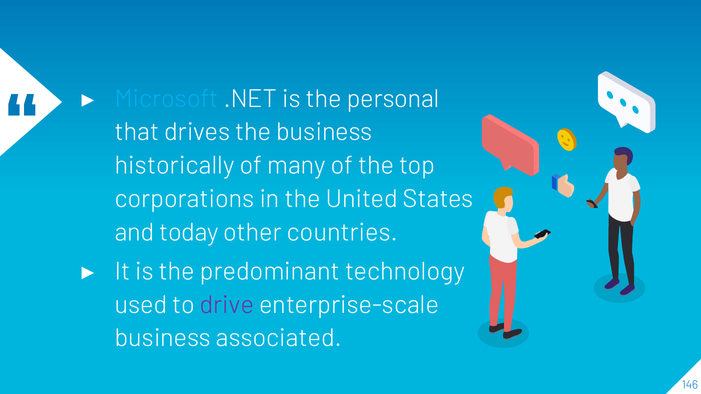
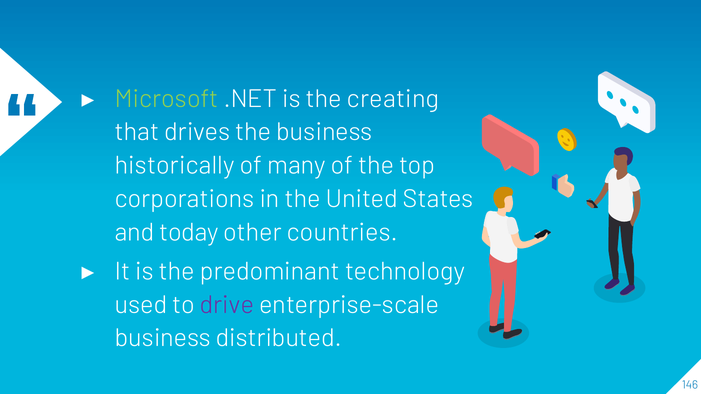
Microsoft colour: light blue -> light green
personal: personal -> creating
associated: associated -> distributed
